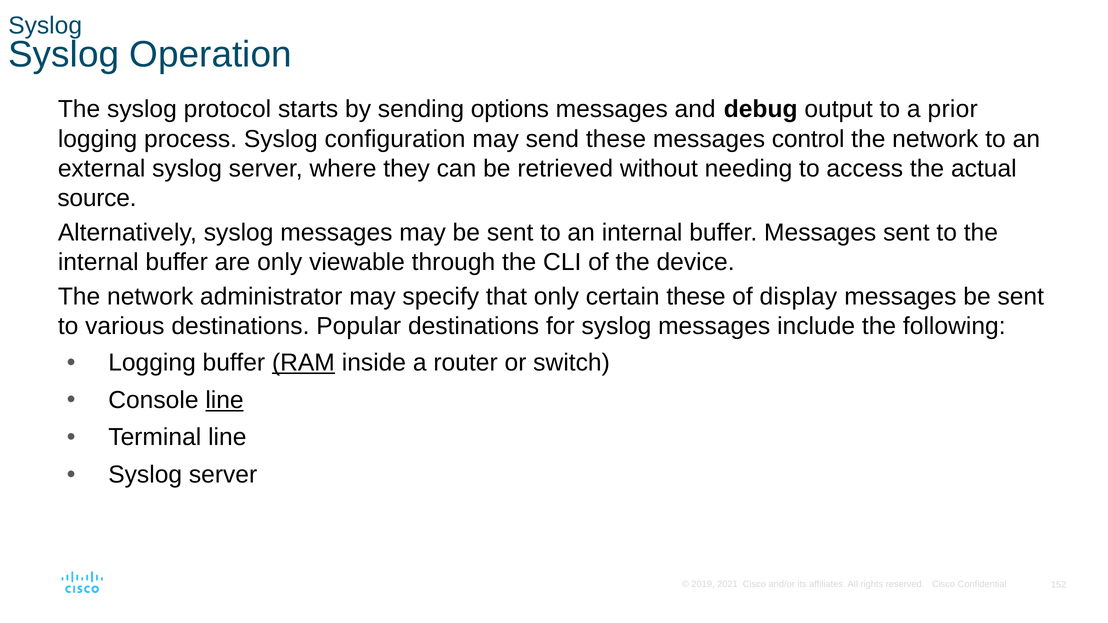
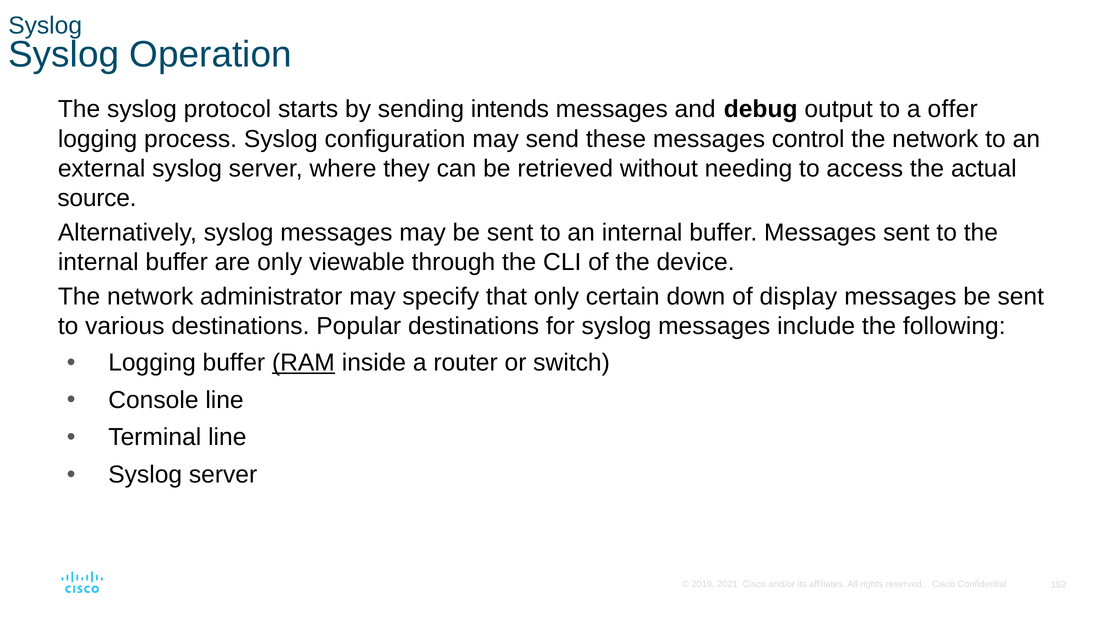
options: options -> intends
prior: prior -> offer
certain these: these -> down
line at (225, 400) underline: present -> none
